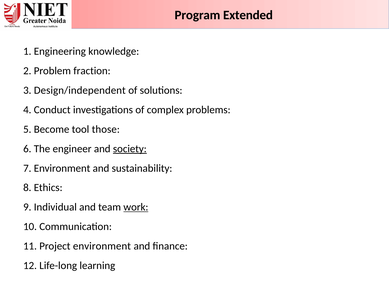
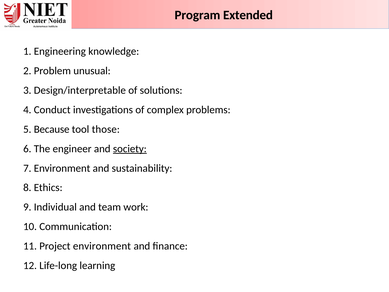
fraction: fraction -> unusual
Design/independent: Design/independent -> Design/interpretable
Become: Become -> Because
work underline: present -> none
